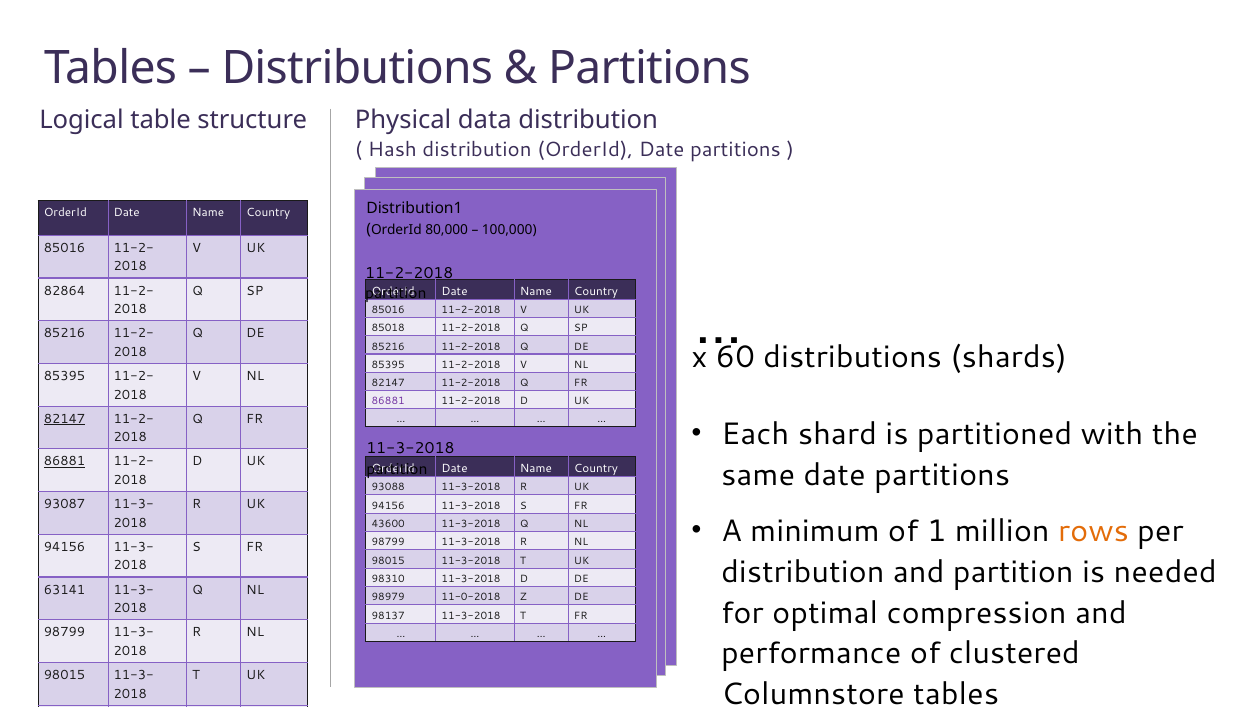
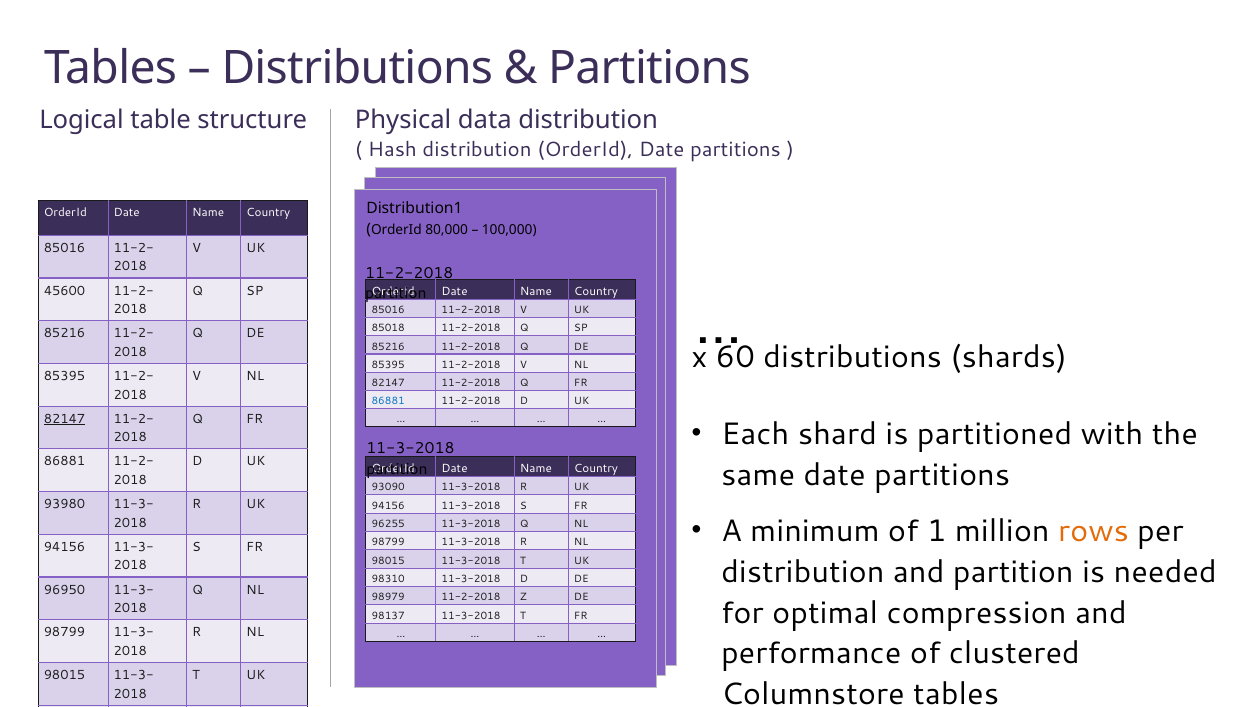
82864: 82864 -> 45600
86881 at (388, 401) colour: purple -> blue
86881 at (64, 462) underline: present -> none
93088: 93088 -> 93090
93087: 93087 -> 93980
43600: 43600 -> 96255
63141: 63141 -> 96950
98979 11-0-2018: 11-0-2018 -> 11-2-2018
